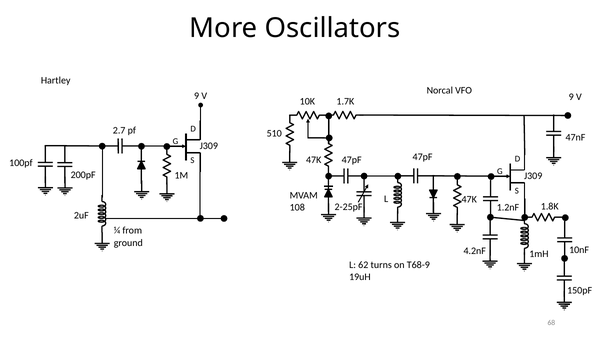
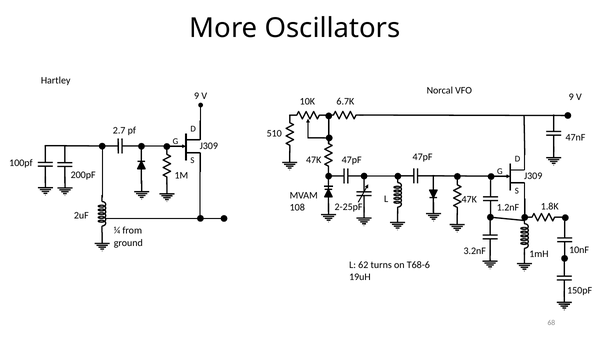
1.7K: 1.7K -> 6.7K
4.2nF: 4.2nF -> 3.2nF
T68-9: T68-9 -> T68-6
